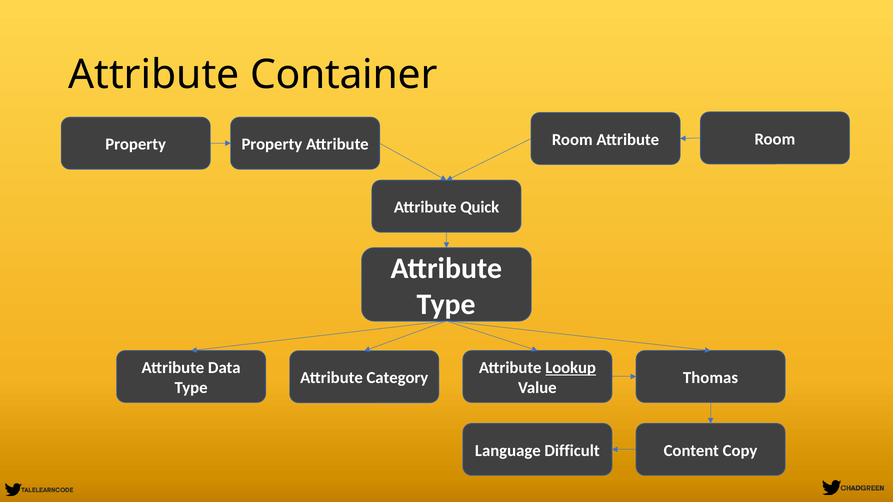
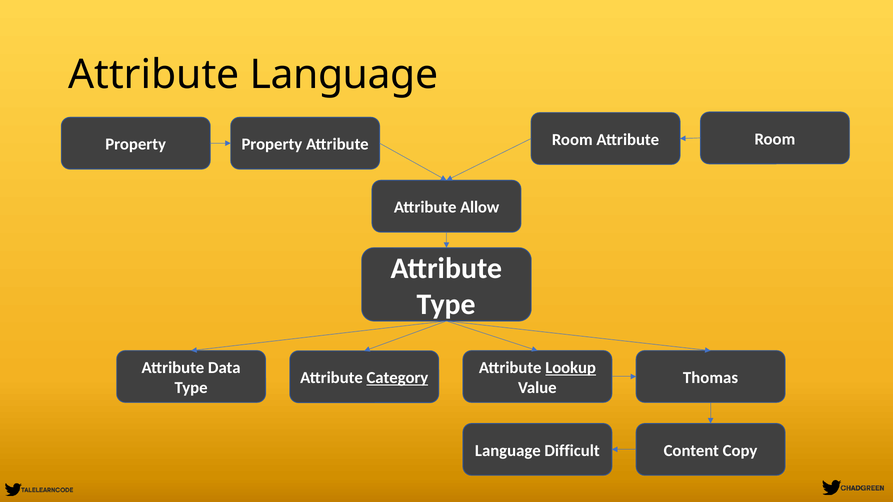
Attribute Container: Container -> Language
Quick: Quick -> Allow
Category underline: none -> present
